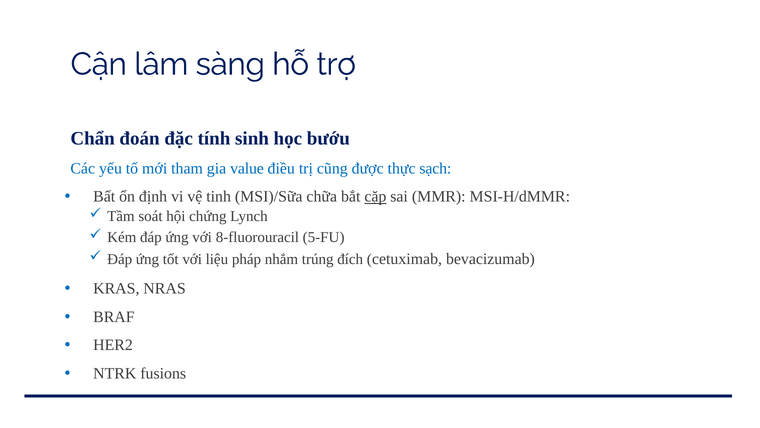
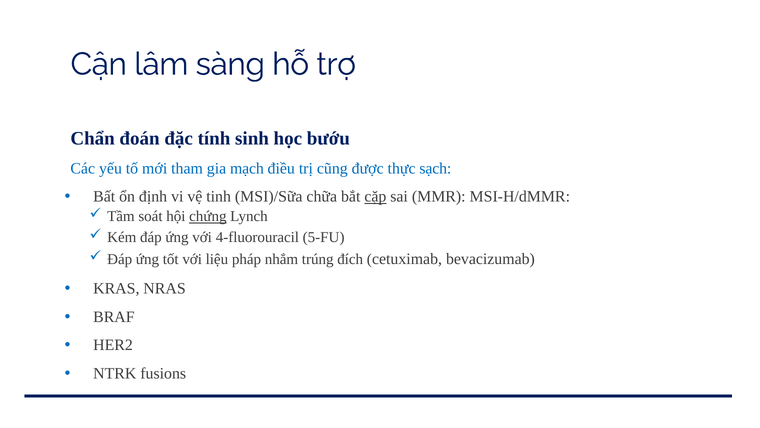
value: value -> mạch
chứng underline: none -> present
8-fluorouracil: 8-fluorouracil -> 4-fluorouracil
